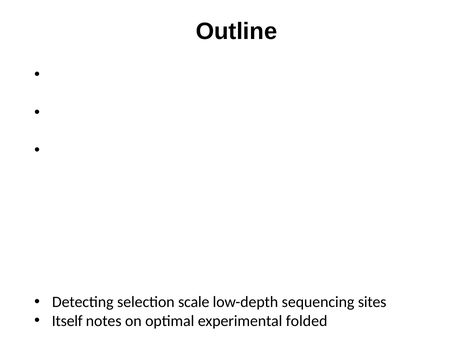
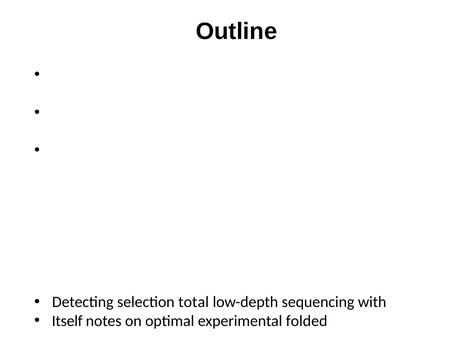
scale: scale -> total
sites: sites -> with
